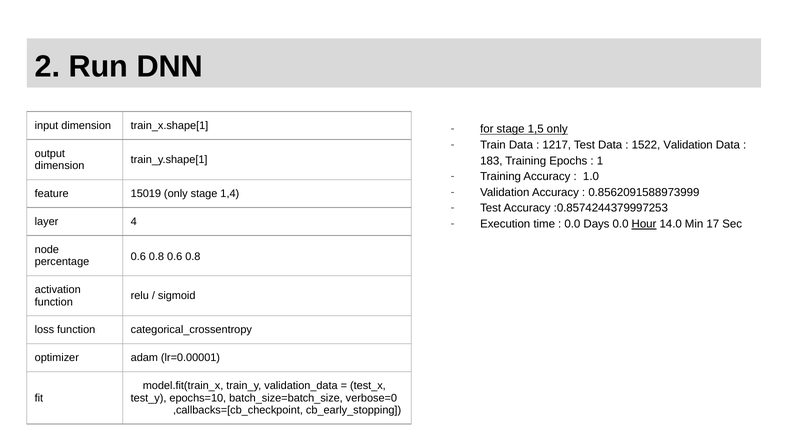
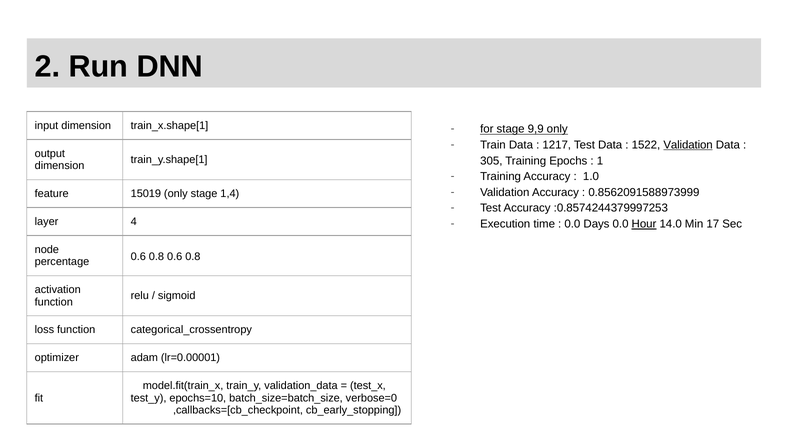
1,5: 1,5 -> 9,9
Validation at (688, 145) underline: none -> present
183: 183 -> 305
